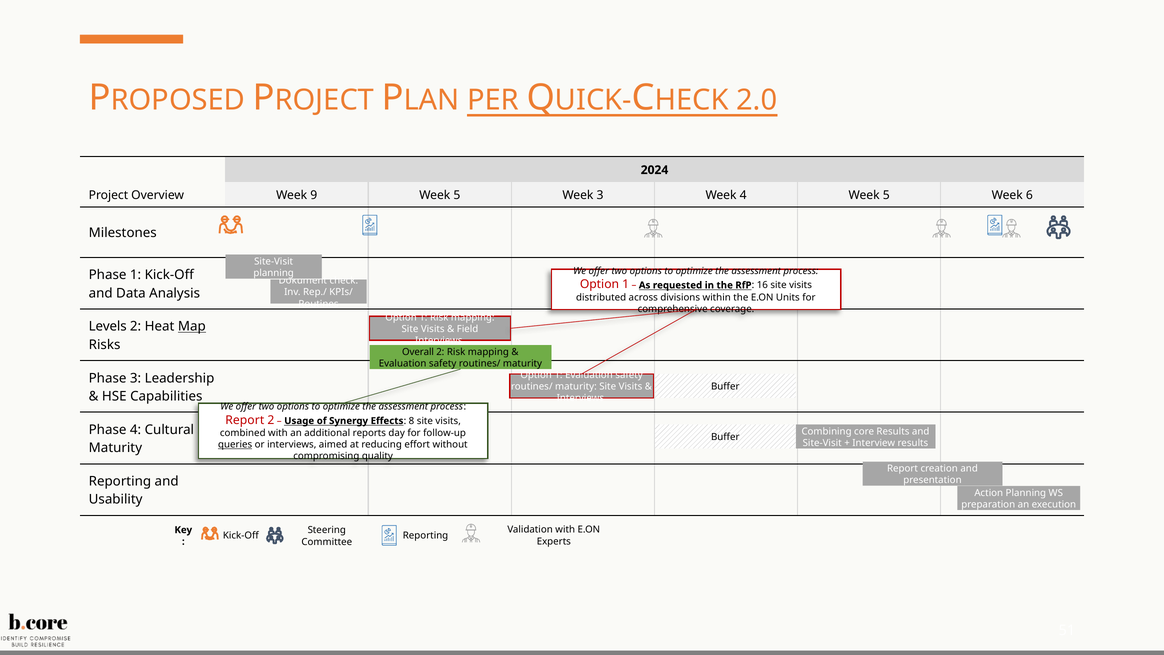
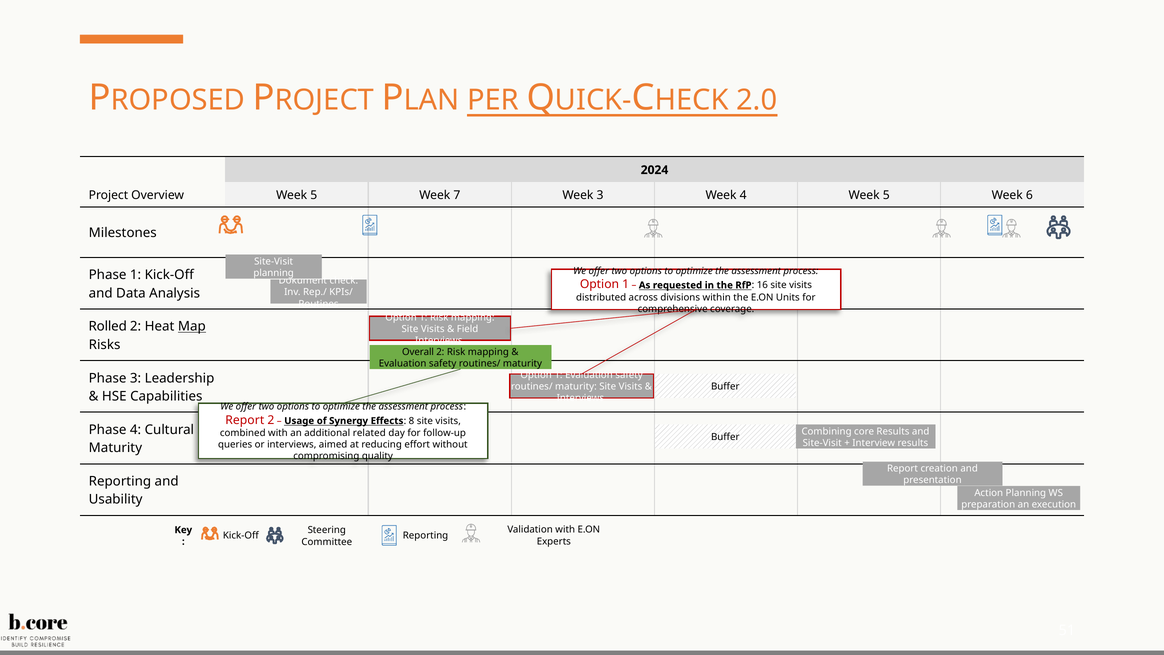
Overview Week 9: 9 -> 5
5 at (457, 195): 5 -> 7
Levels: Levels -> Rolled
reports: reports -> related
queries underline: present -> none
